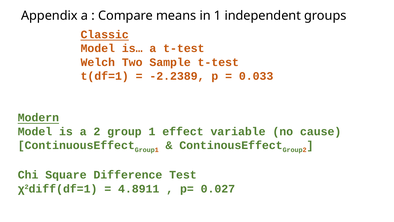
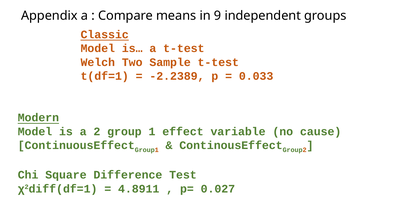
in 1: 1 -> 9
